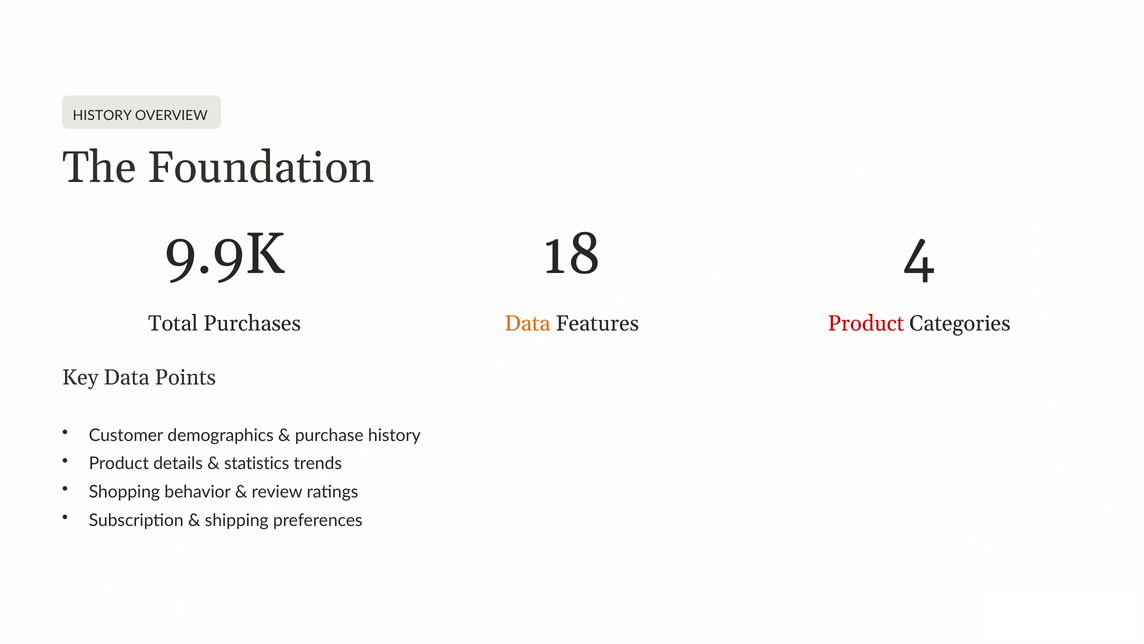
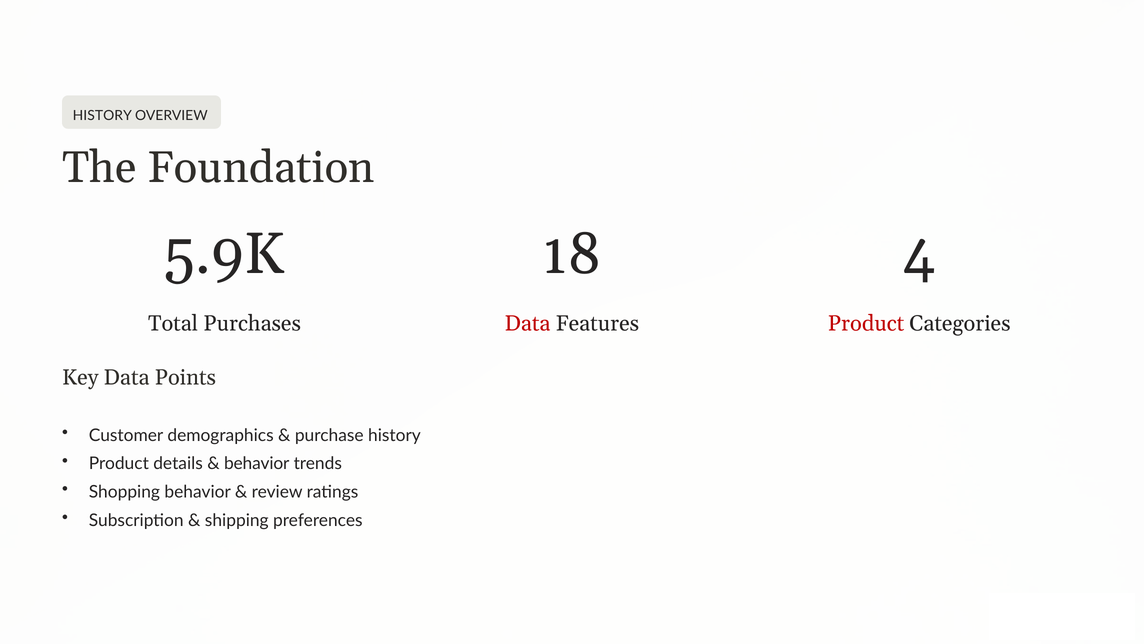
9.9K: 9.9K -> 5.9K
Data at (528, 323) colour: orange -> red
statistics at (257, 463): statistics -> behavior
